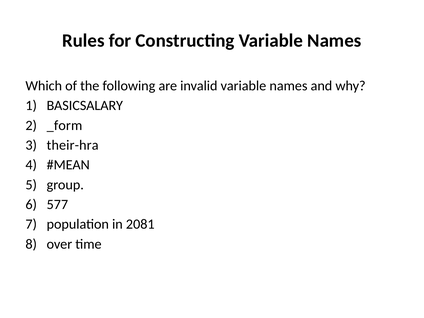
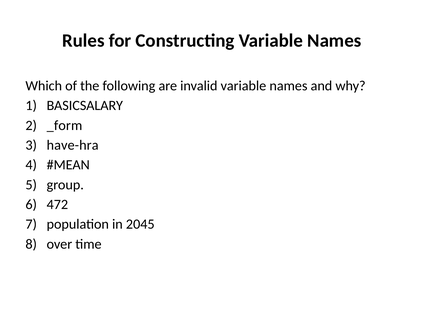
their-hra: their-hra -> have-hra
577: 577 -> 472
2081: 2081 -> 2045
